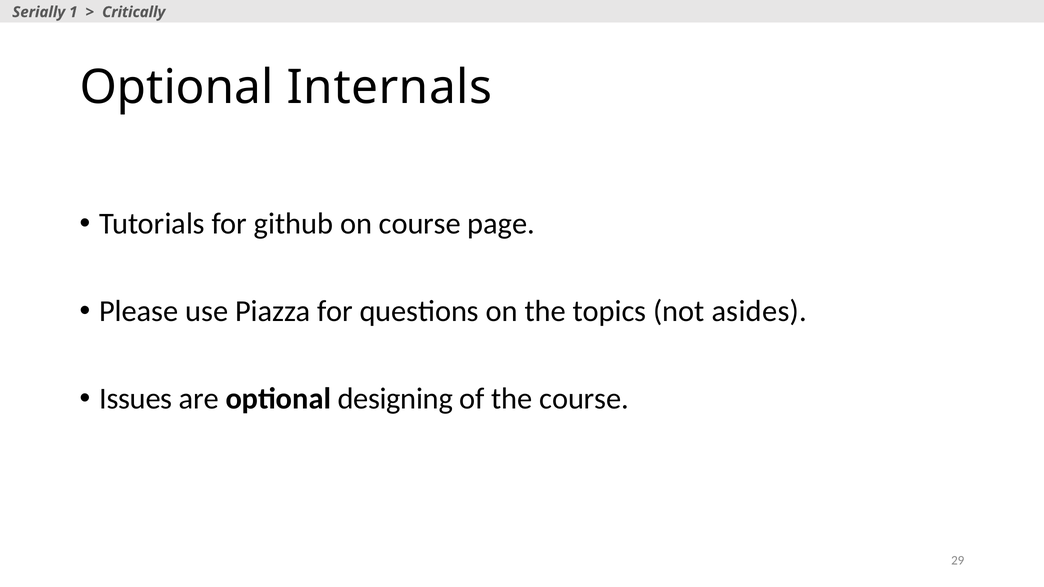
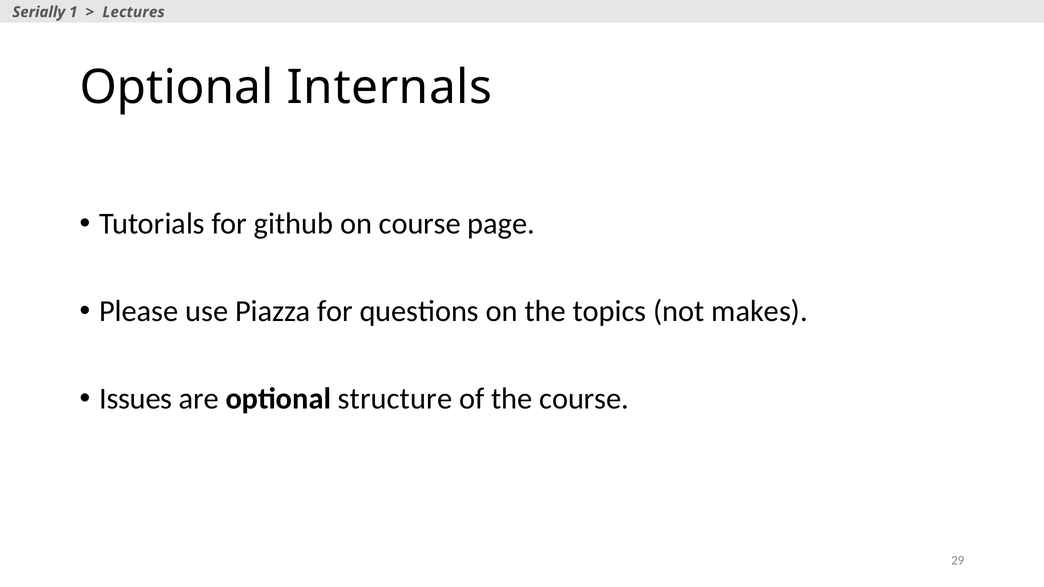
Critically: Critically -> Lectures
asides: asides -> makes
designing: designing -> structure
